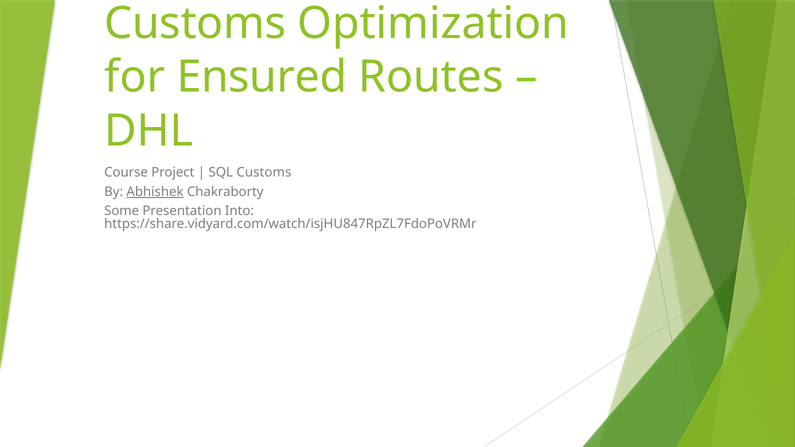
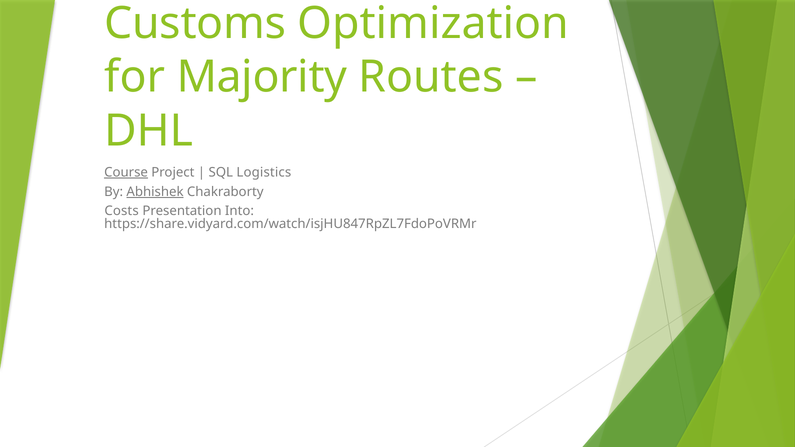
Ensured: Ensured -> Majority
Course underline: none -> present
SQL Customs: Customs -> Logistics
Some: Some -> Costs
